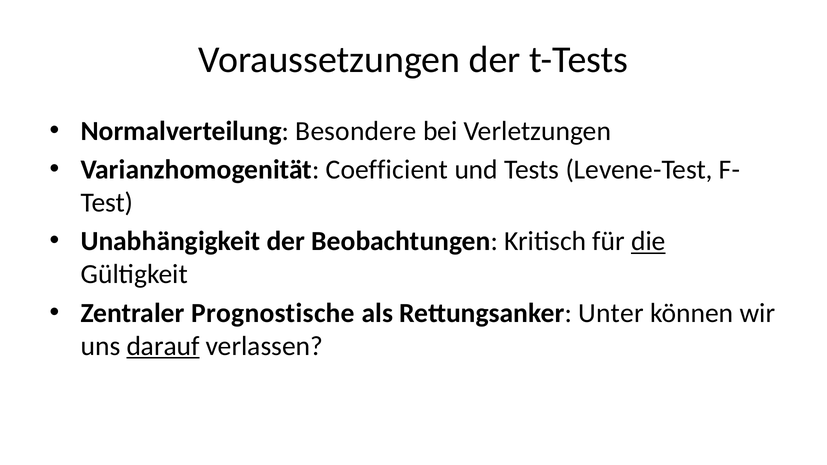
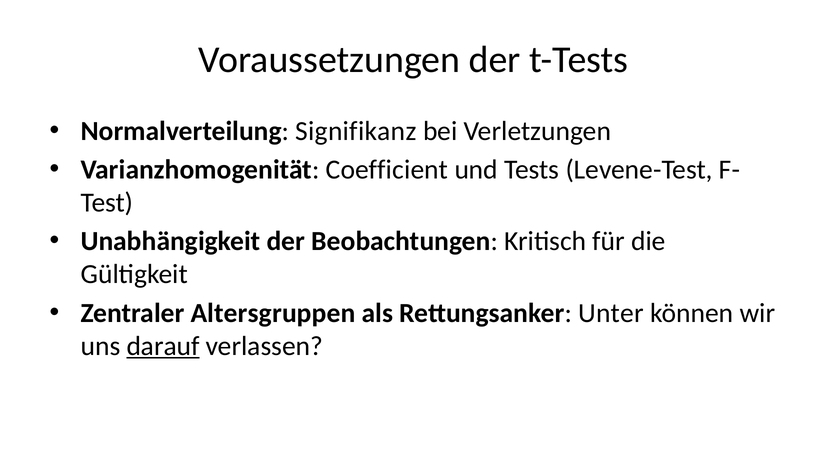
Besondere: Besondere -> Signifikanz
die underline: present -> none
Prognostische: Prognostische -> Altersgruppen
